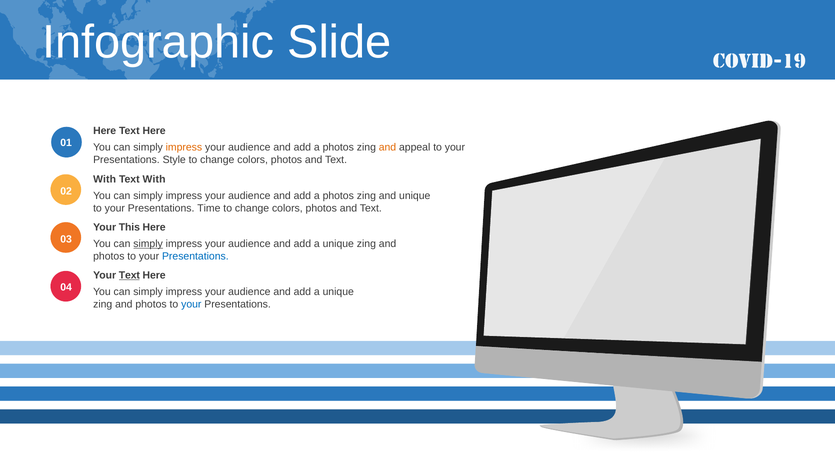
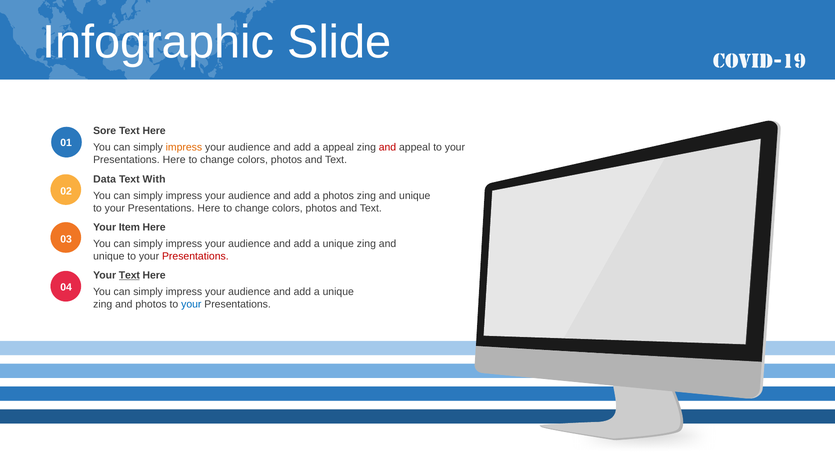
Here at (105, 131): Here -> Sore
photos at (338, 147): photos -> appeal
and at (387, 147) colour: orange -> red
Style at (174, 160): Style -> Here
With at (105, 179): With -> Data
Time at (209, 208): Time -> Here
This: This -> Item
simply at (148, 244) underline: present -> none
photos at (109, 256): photos -> unique
Presentations at (195, 256) colour: blue -> red
